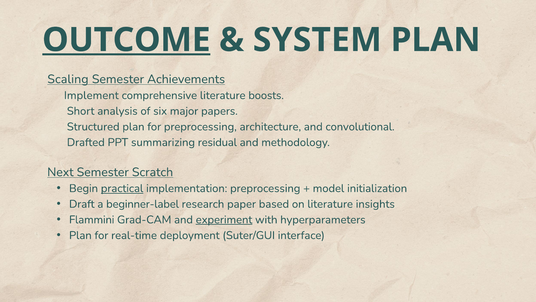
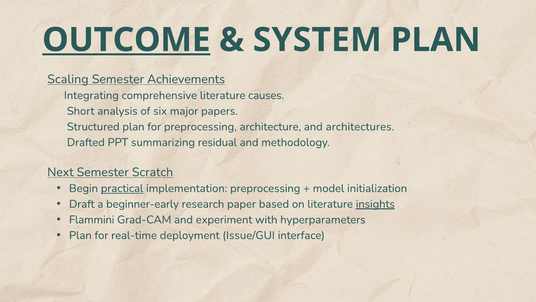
Implement: Implement -> Integrating
boosts: boosts -> causes
convolutional: convolutional -> architectures
beginner-label: beginner-label -> beginner-early
insights underline: none -> present
experiment underline: present -> none
Suter/GUI: Suter/GUI -> Issue/GUI
